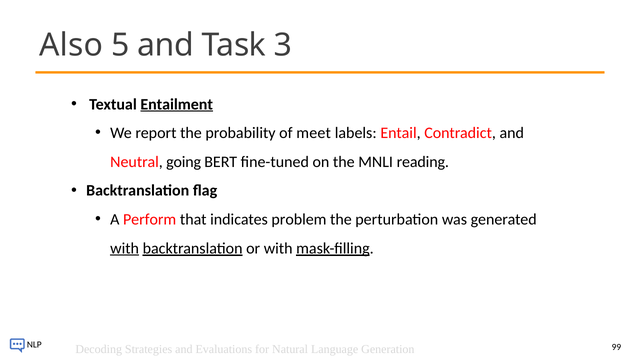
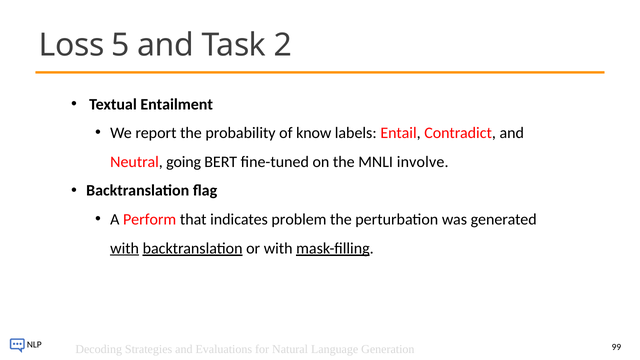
Also: Also -> Loss
3: 3 -> 2
Entailment underline: present -> none
meet: meet -> know
reading: reading -> involve
